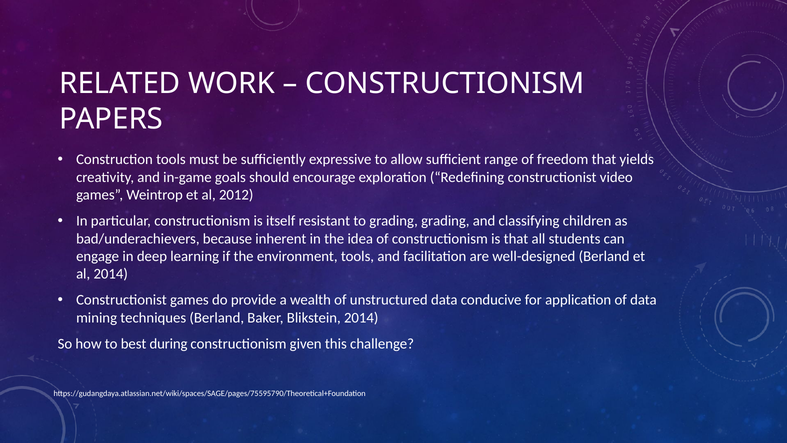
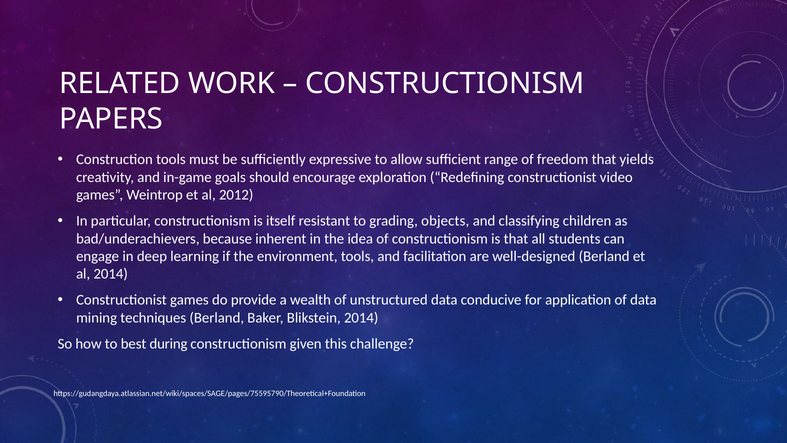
grading grading: grading -> objects
